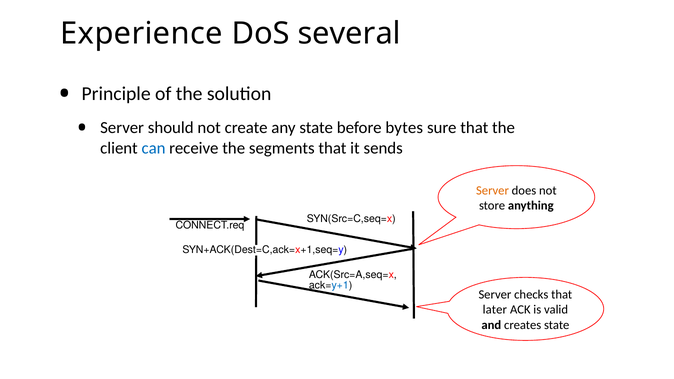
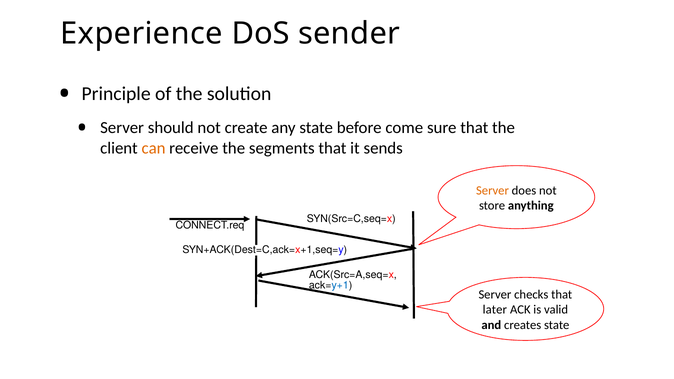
several: several -> sender
bytes: bytes -> come
can colour: blue -> orange
